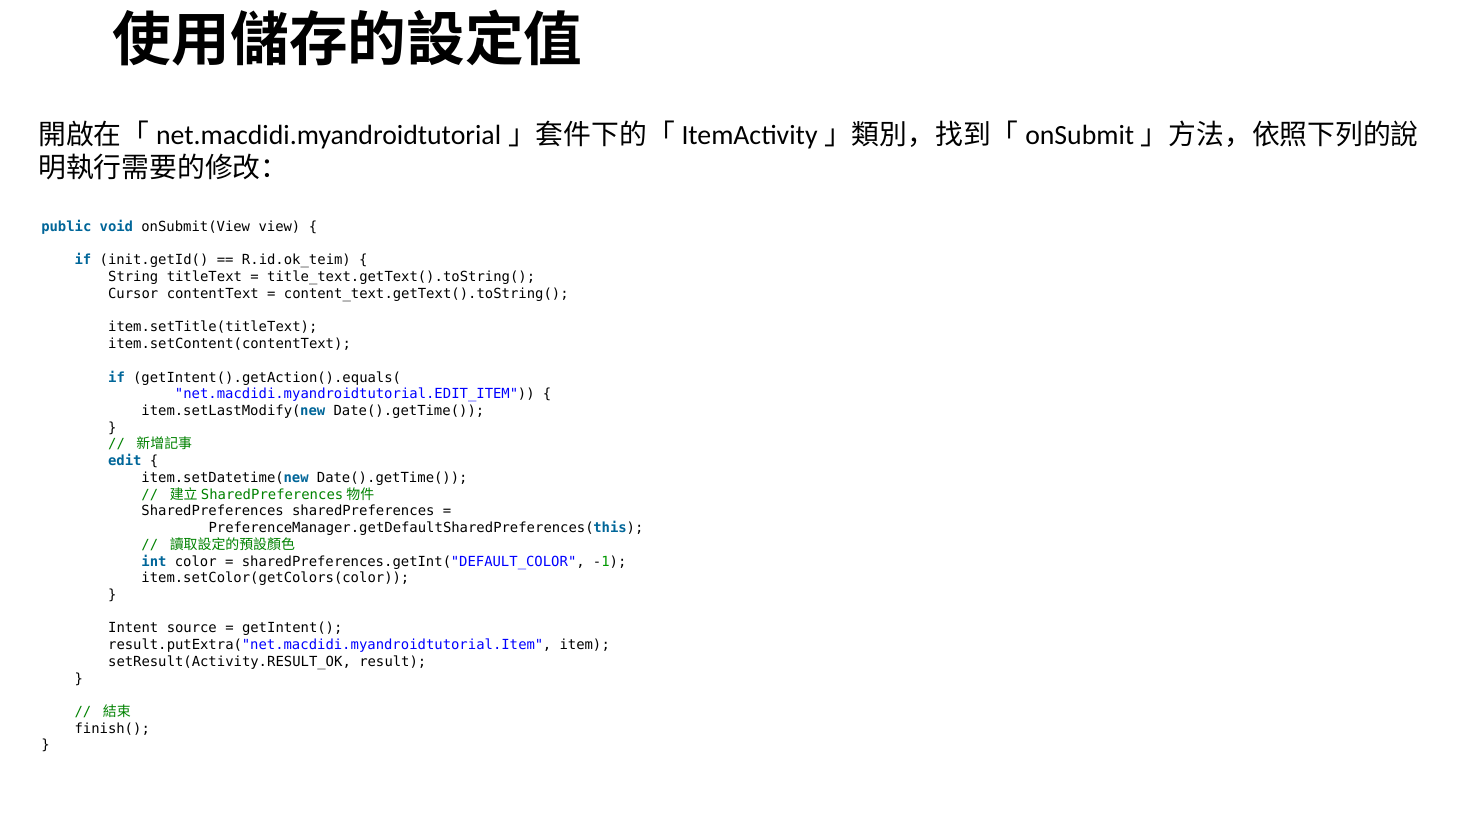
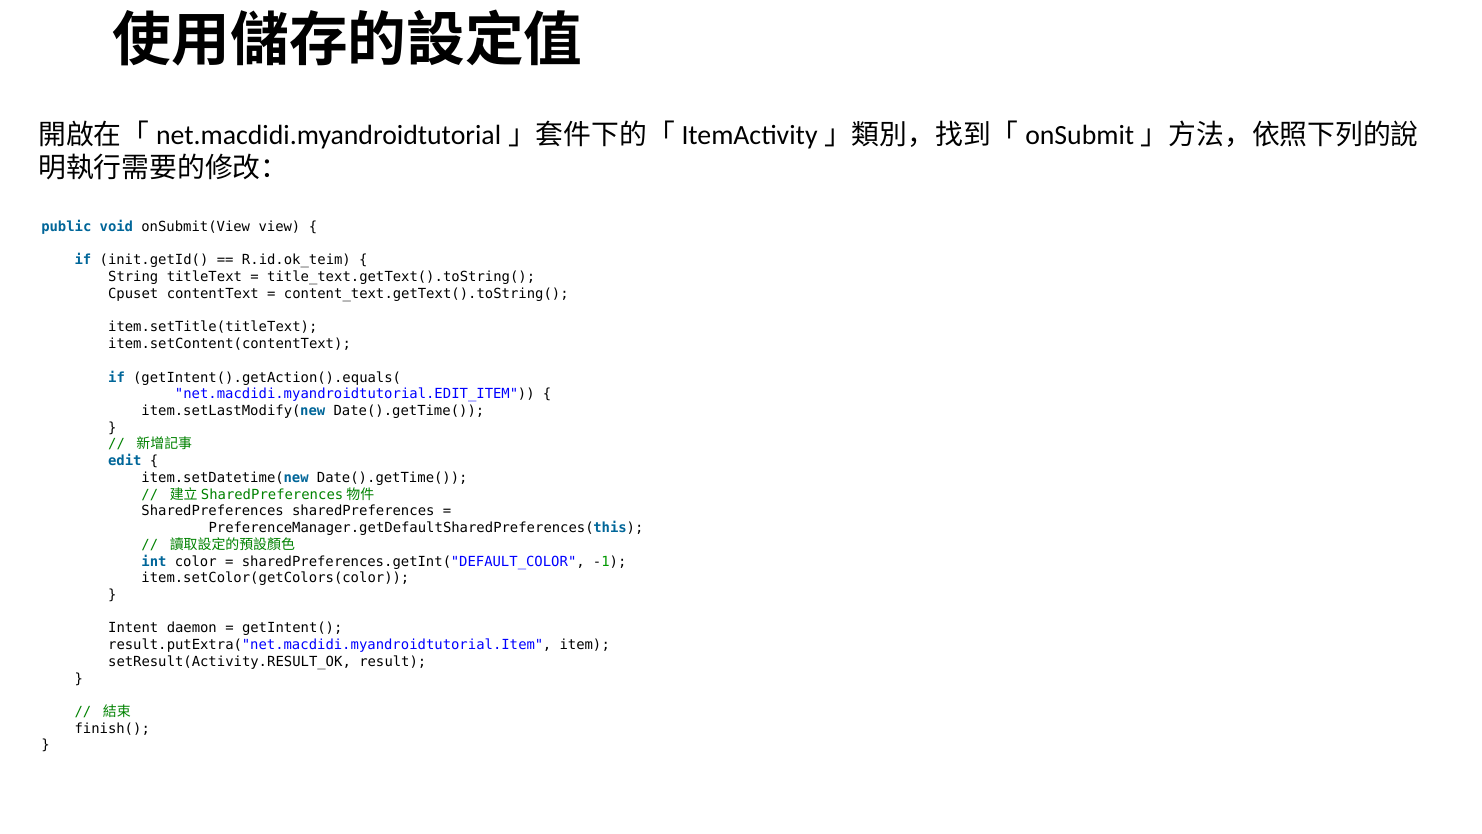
Cursor: Cursor -> Cpuset
source: source -> daemon
